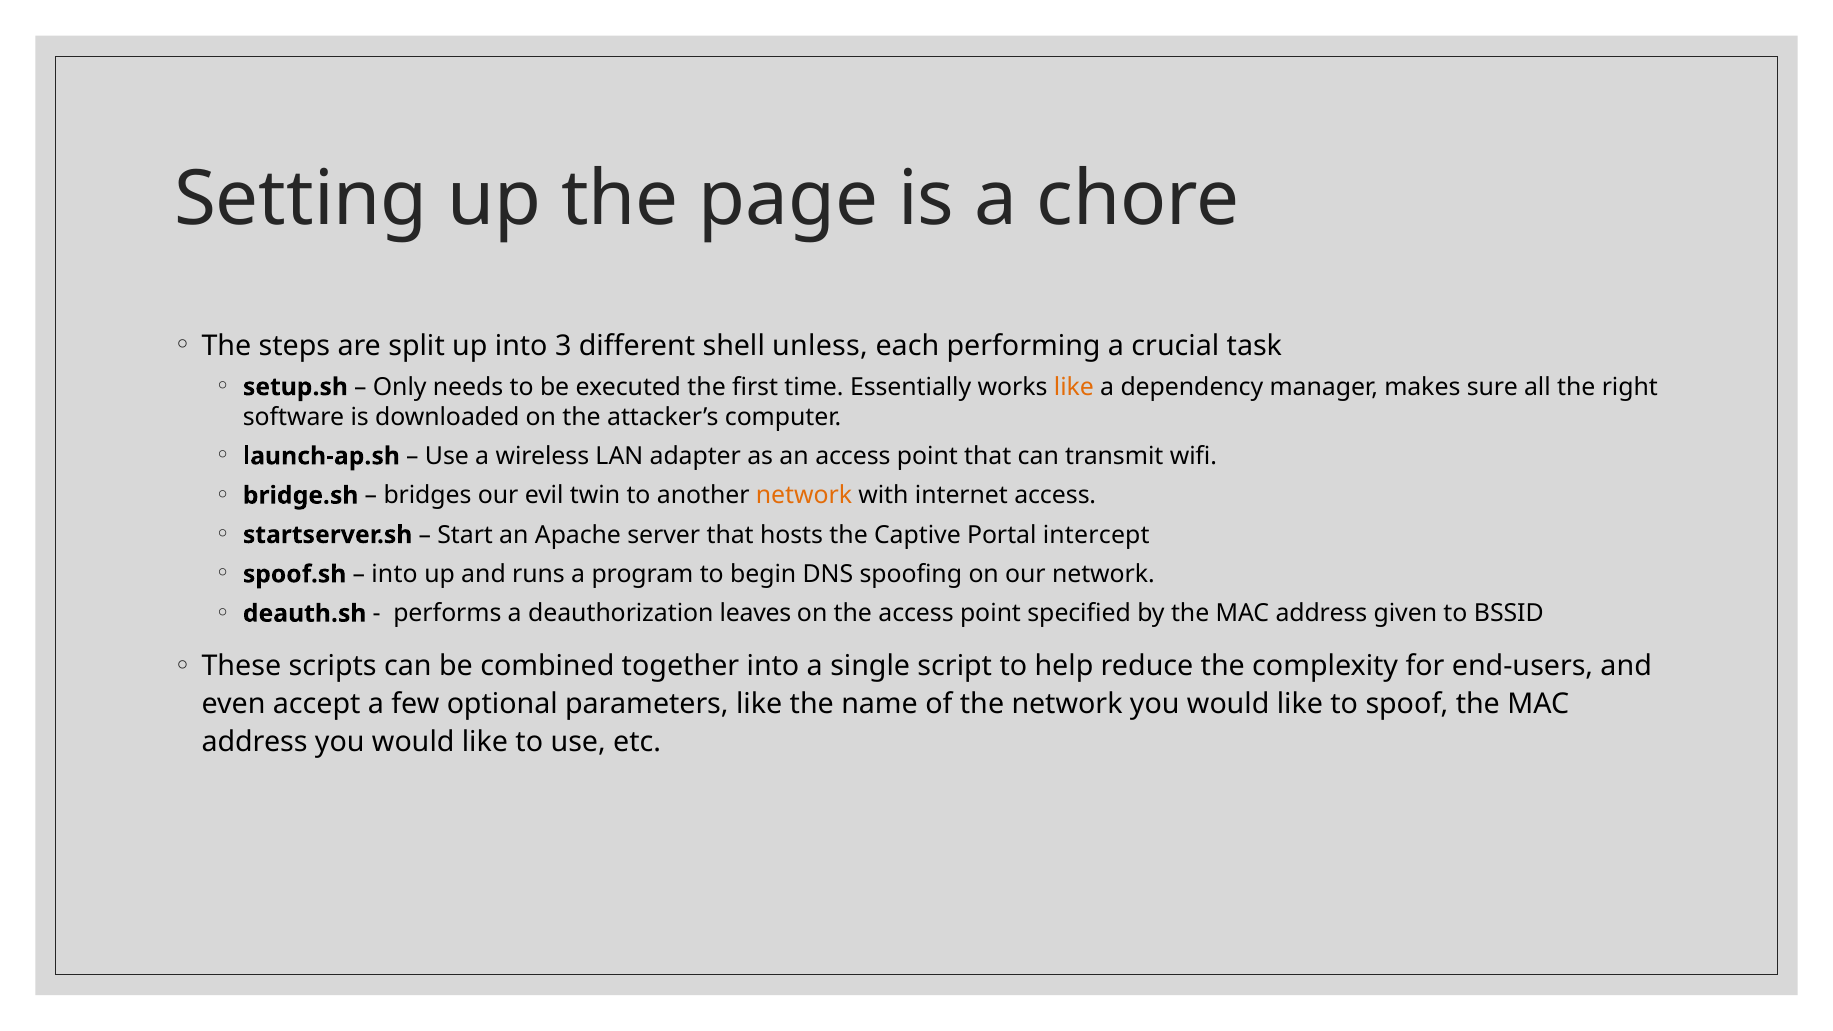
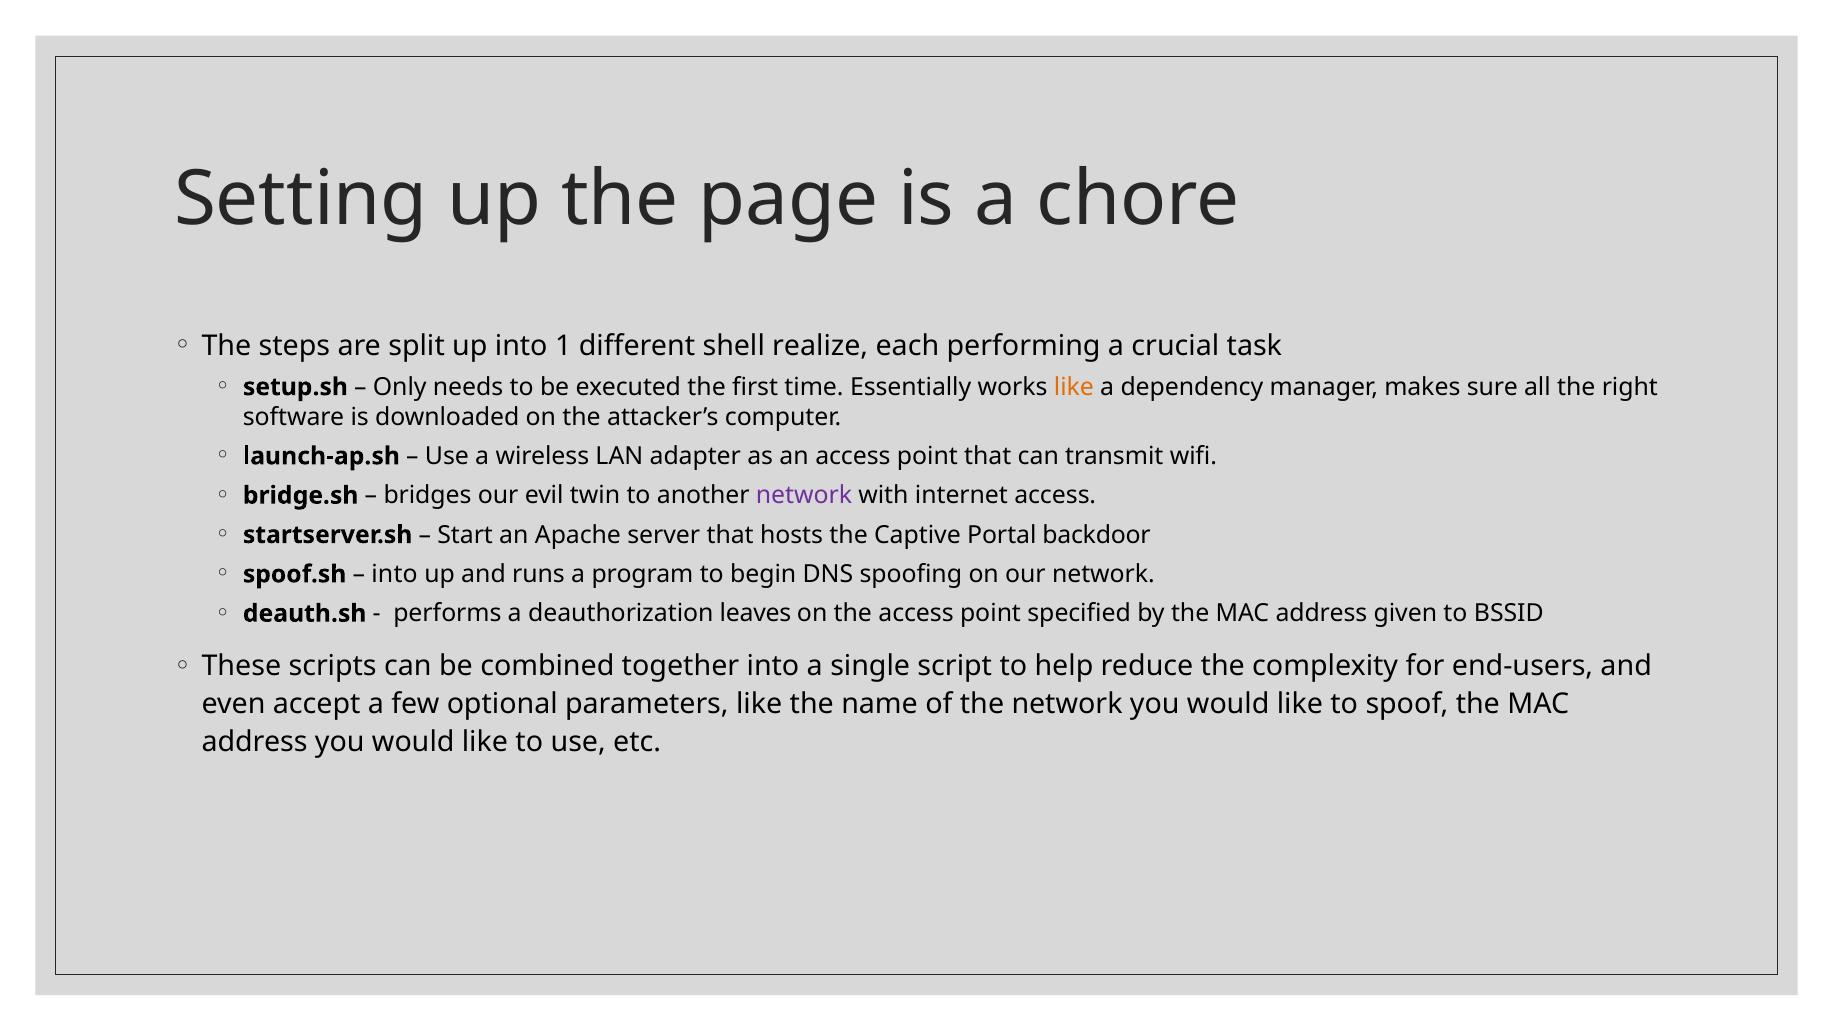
3: 3 -> 1
unless: unless -> realize
network at (804, 496) colour: orange -> purple
intercept: intercept -> backdoor
